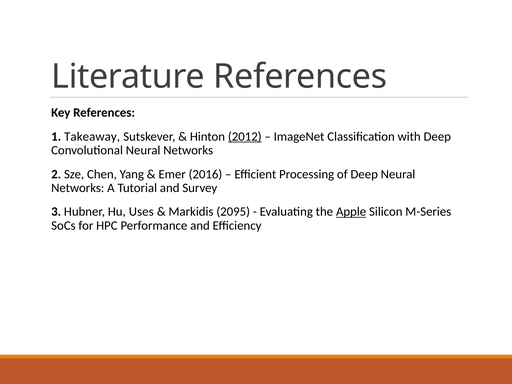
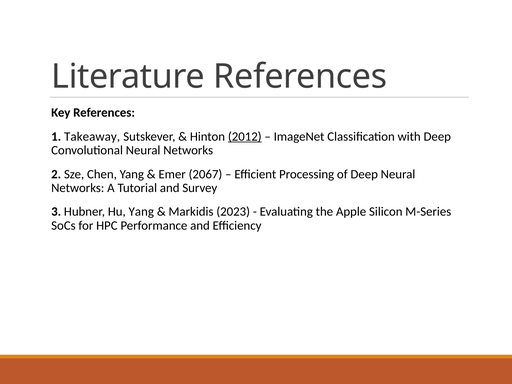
2016: 2016 -> 2067
Hu Uses: Uses -> Yang
2095: 2095 -> 2023
Apple underline: present -> none
